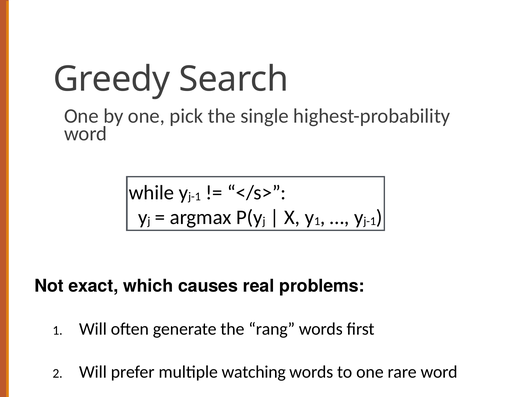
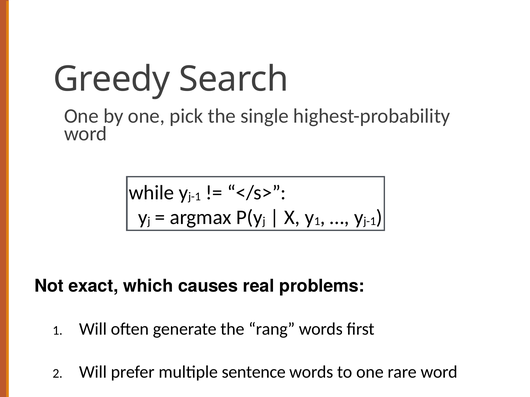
watching: watching -> sentence
